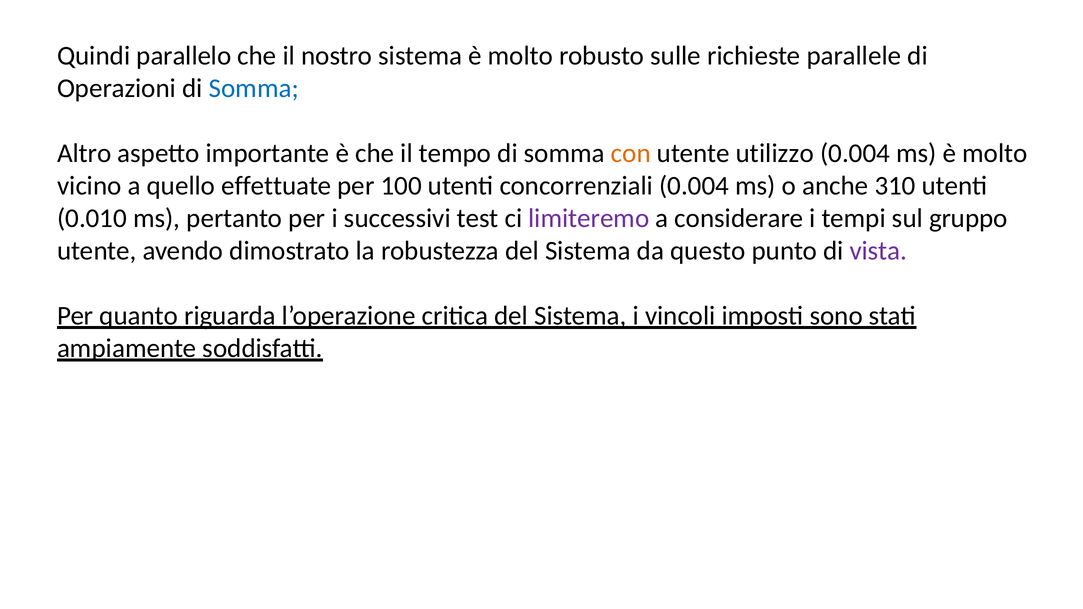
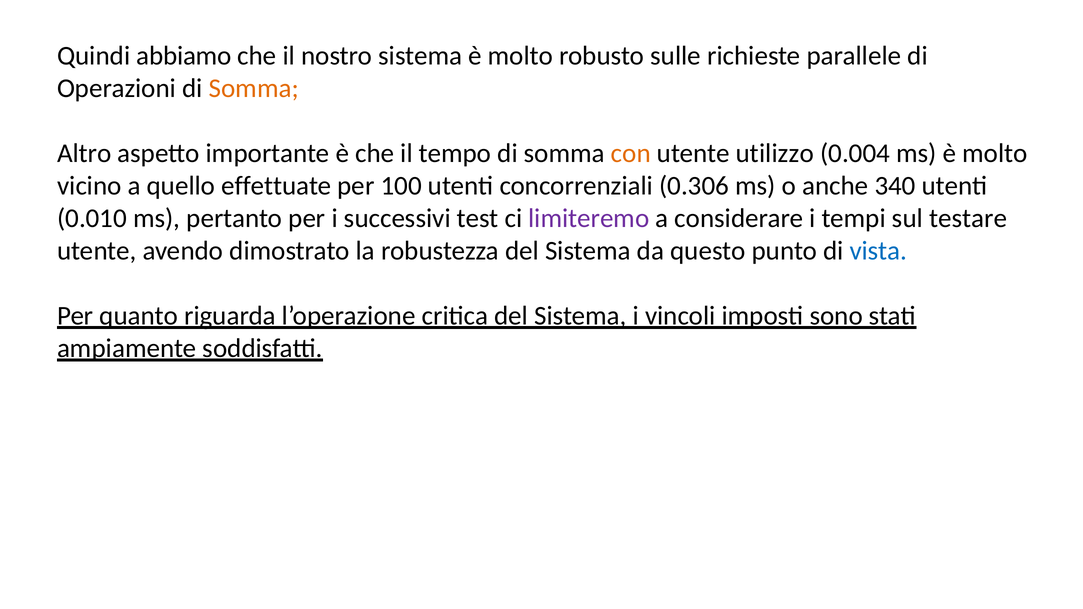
parallelo: parallelo -> abbiamo
Somma at (254, 89) colour: blue -> orange
concorrenziali 0.004: 0.004 -> 0.306
310: 310 -> 340
gruppo: gruppo -> testare
vista colour: purple -> blue
